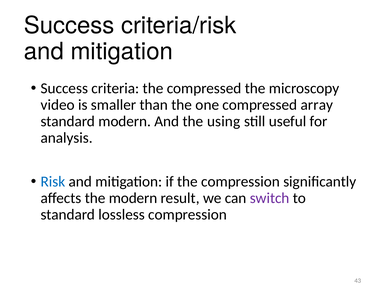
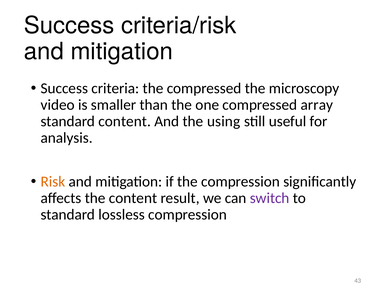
standard modern: modern -> content
Risk colour: blue -> orange
the modern: modern -> content
